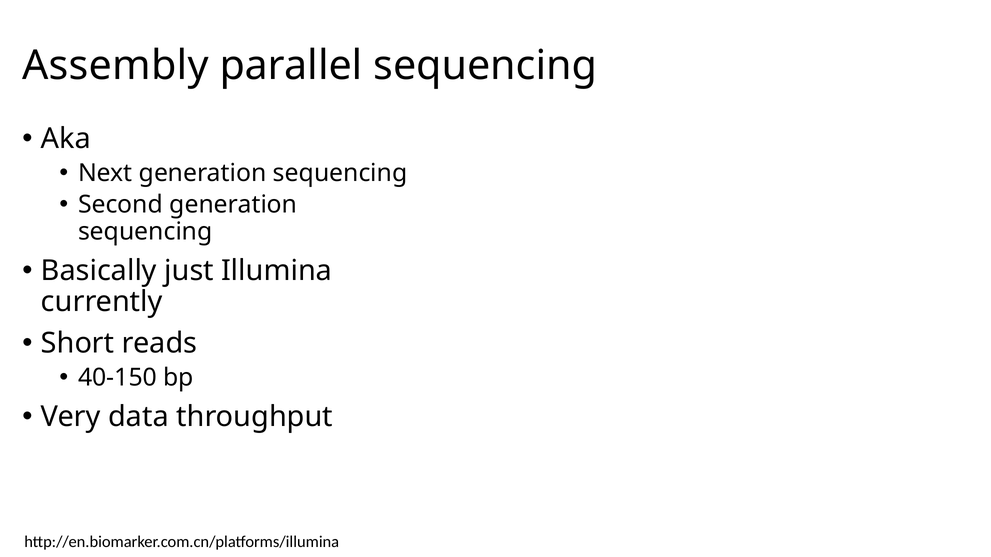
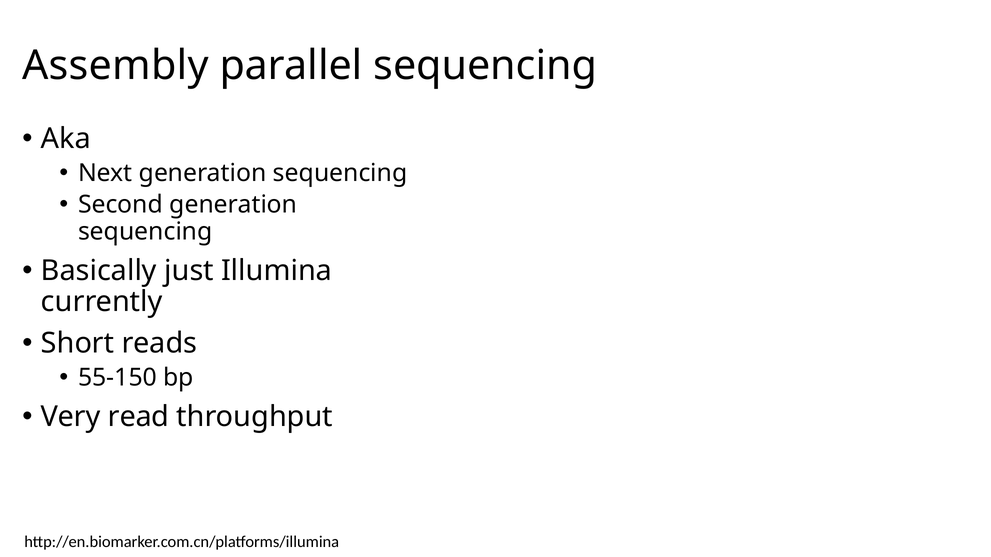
40-150: 40-150 -> 55-150
data: data -> read
